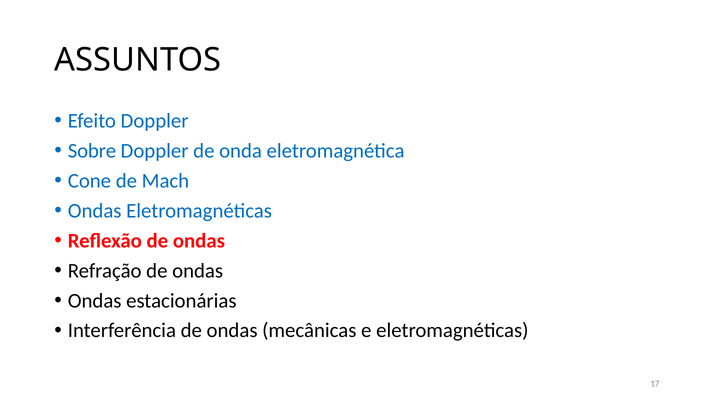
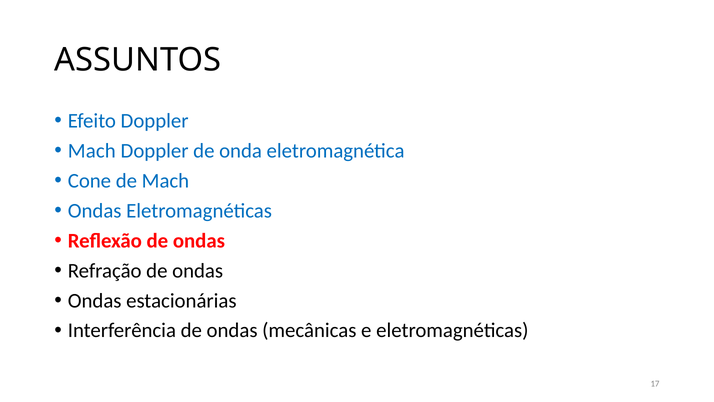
Sobre at (92, 151): Sobre -> Mach
